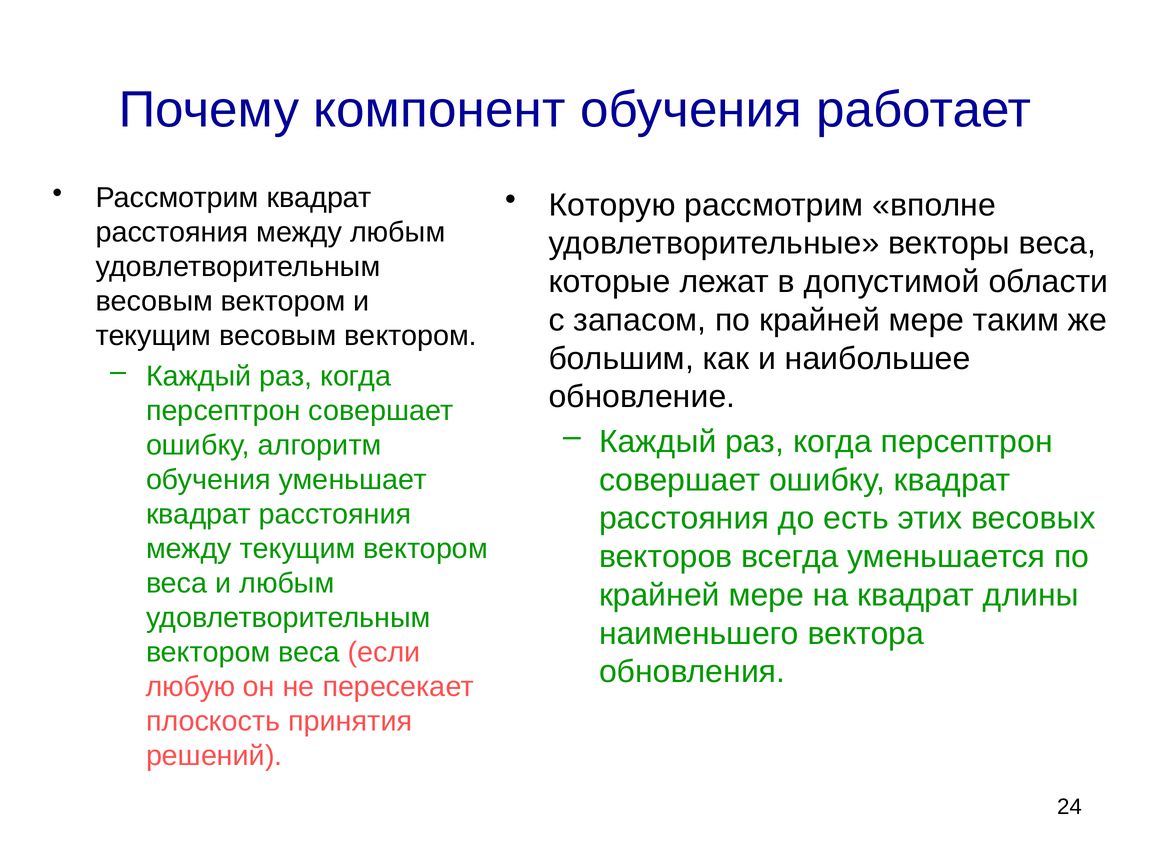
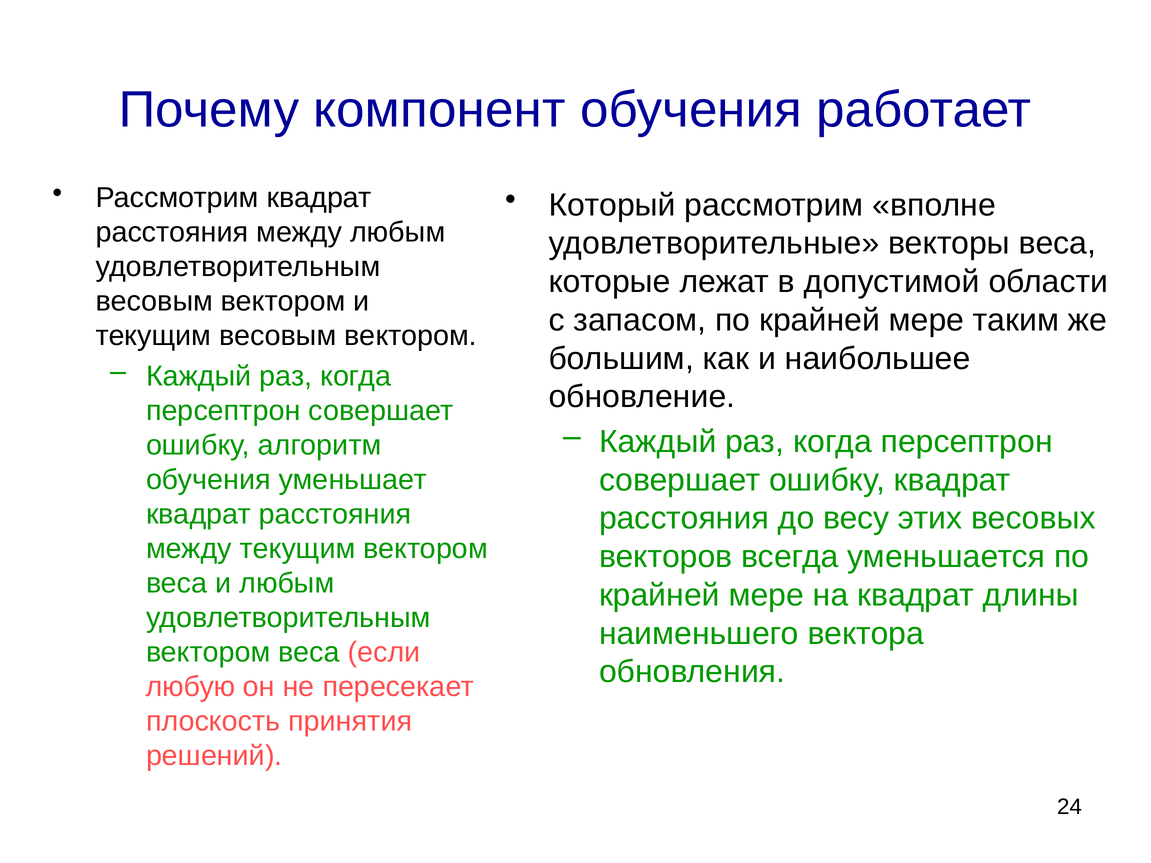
Которую: Которую -> Который
есть: есть -> весу
